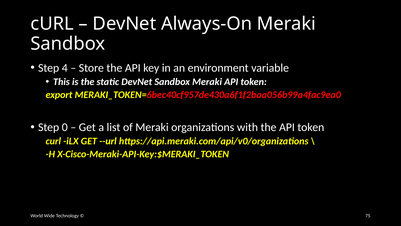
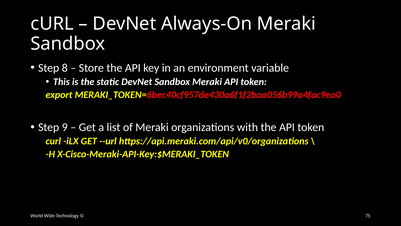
4: 4 -> 8
0: 0 -> 9
